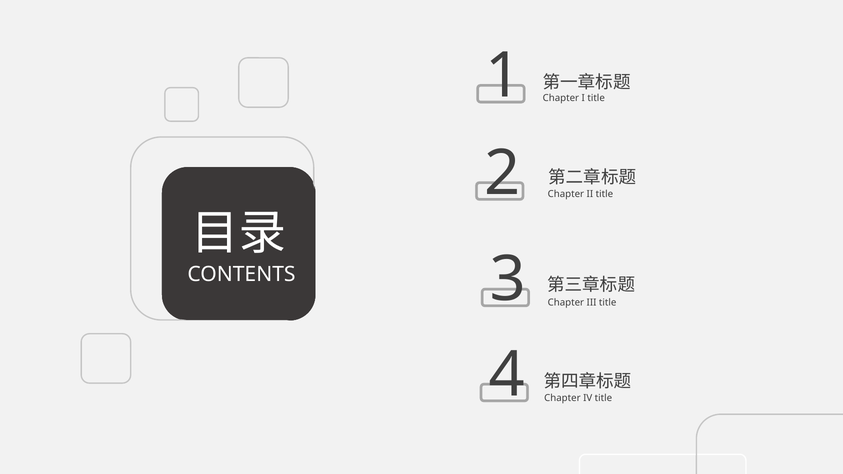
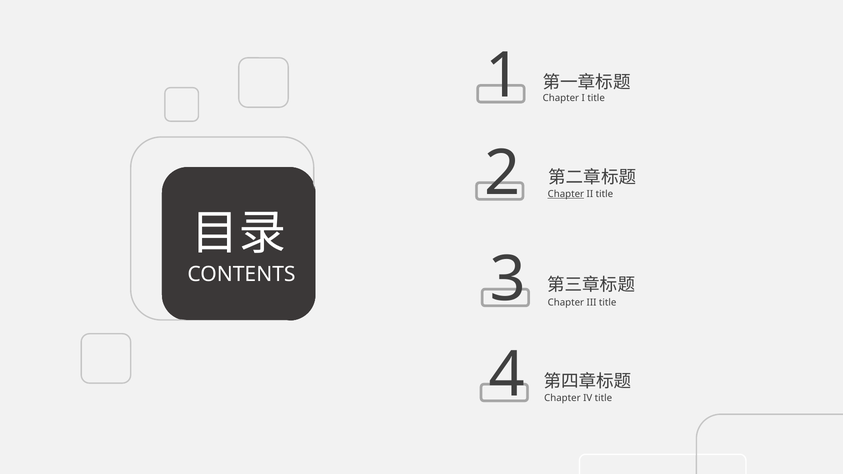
Chapter at (566, 194) underline: none -> present
